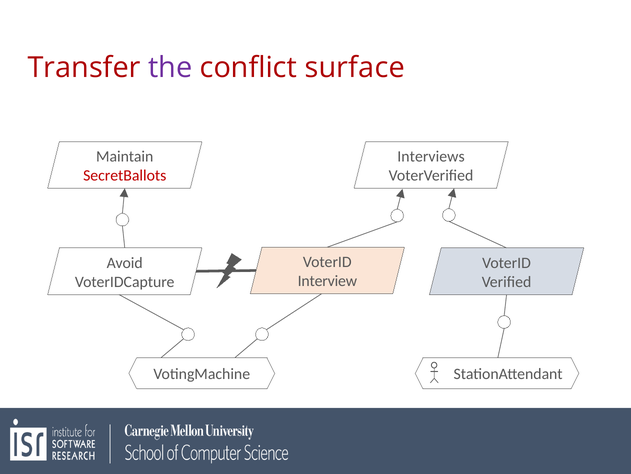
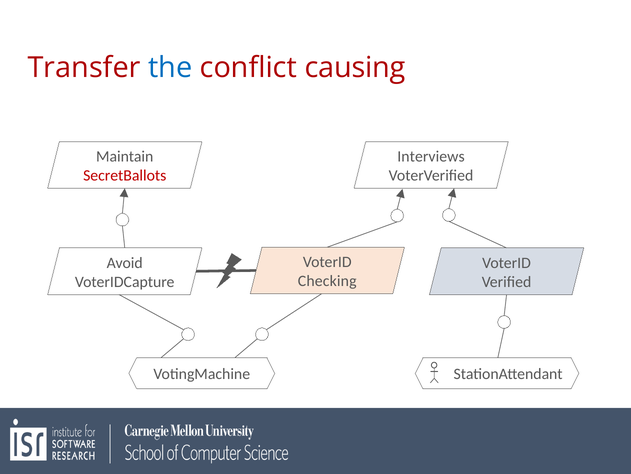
the colour: purple -> blue
surface: surface -> causing
Interview: Interview -> Checking
